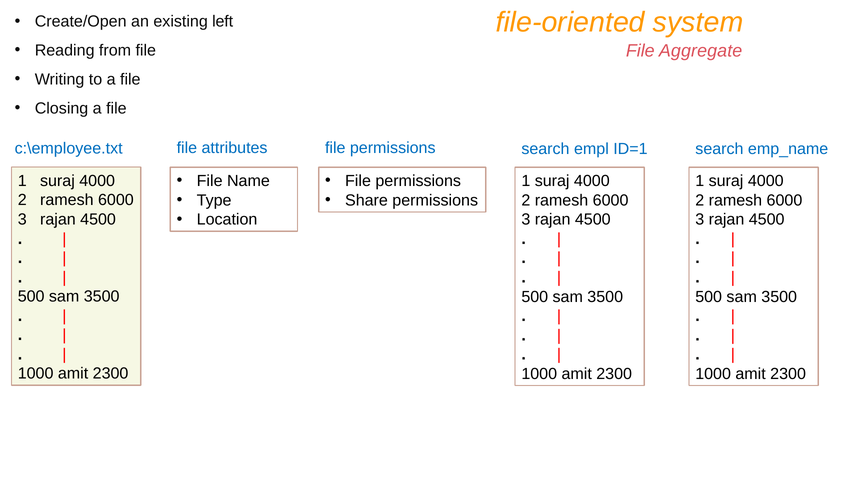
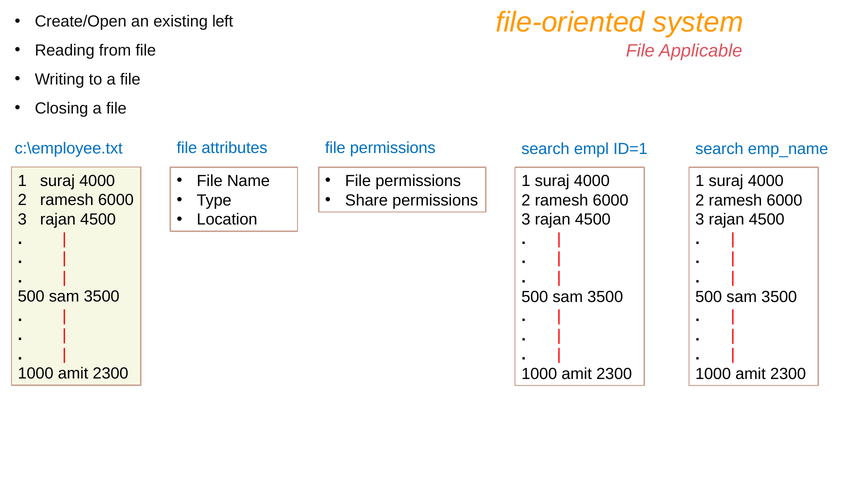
Aggregate: Aggregate -> Applicable
